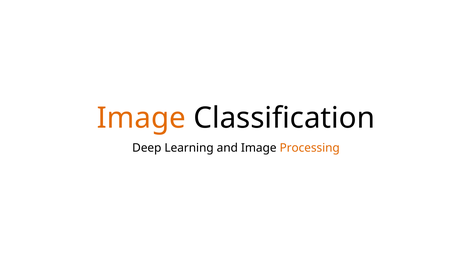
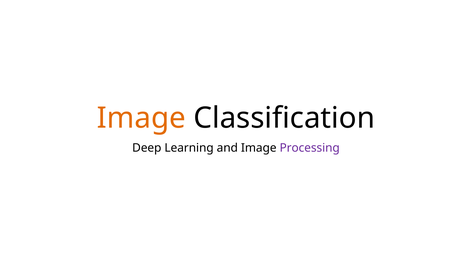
Processing colour: orange -> purple
